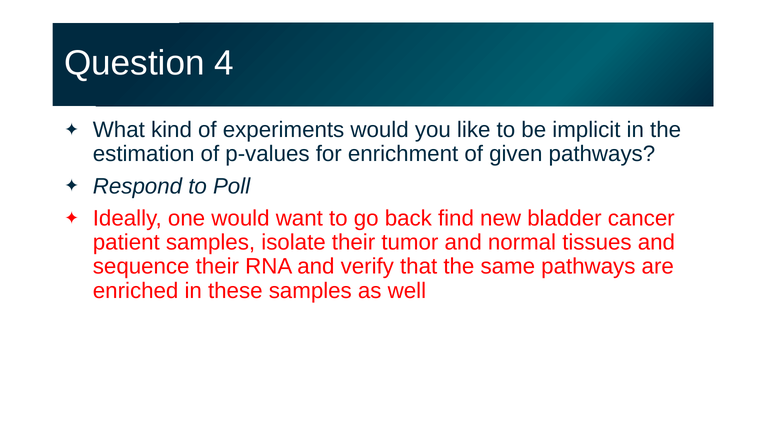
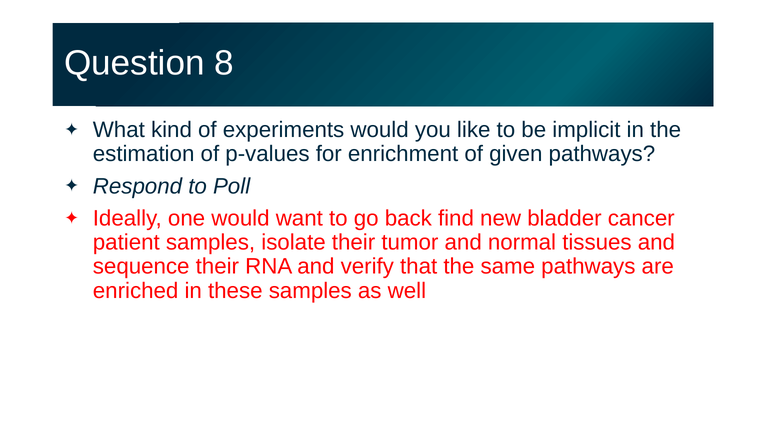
4: 4 -> 8
